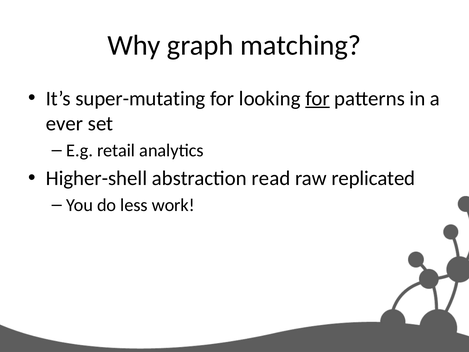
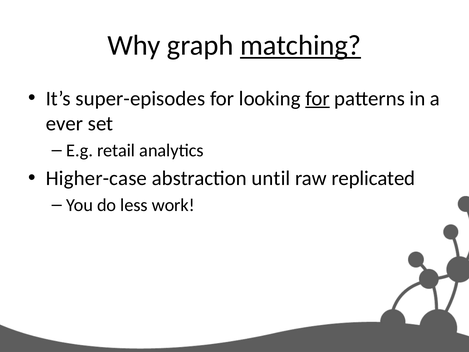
matching underline: none -> present
super-mutating: super-mutating -> super-episodes
Higher-shell: Higher-shell -> Higher-case
read: read -> until
